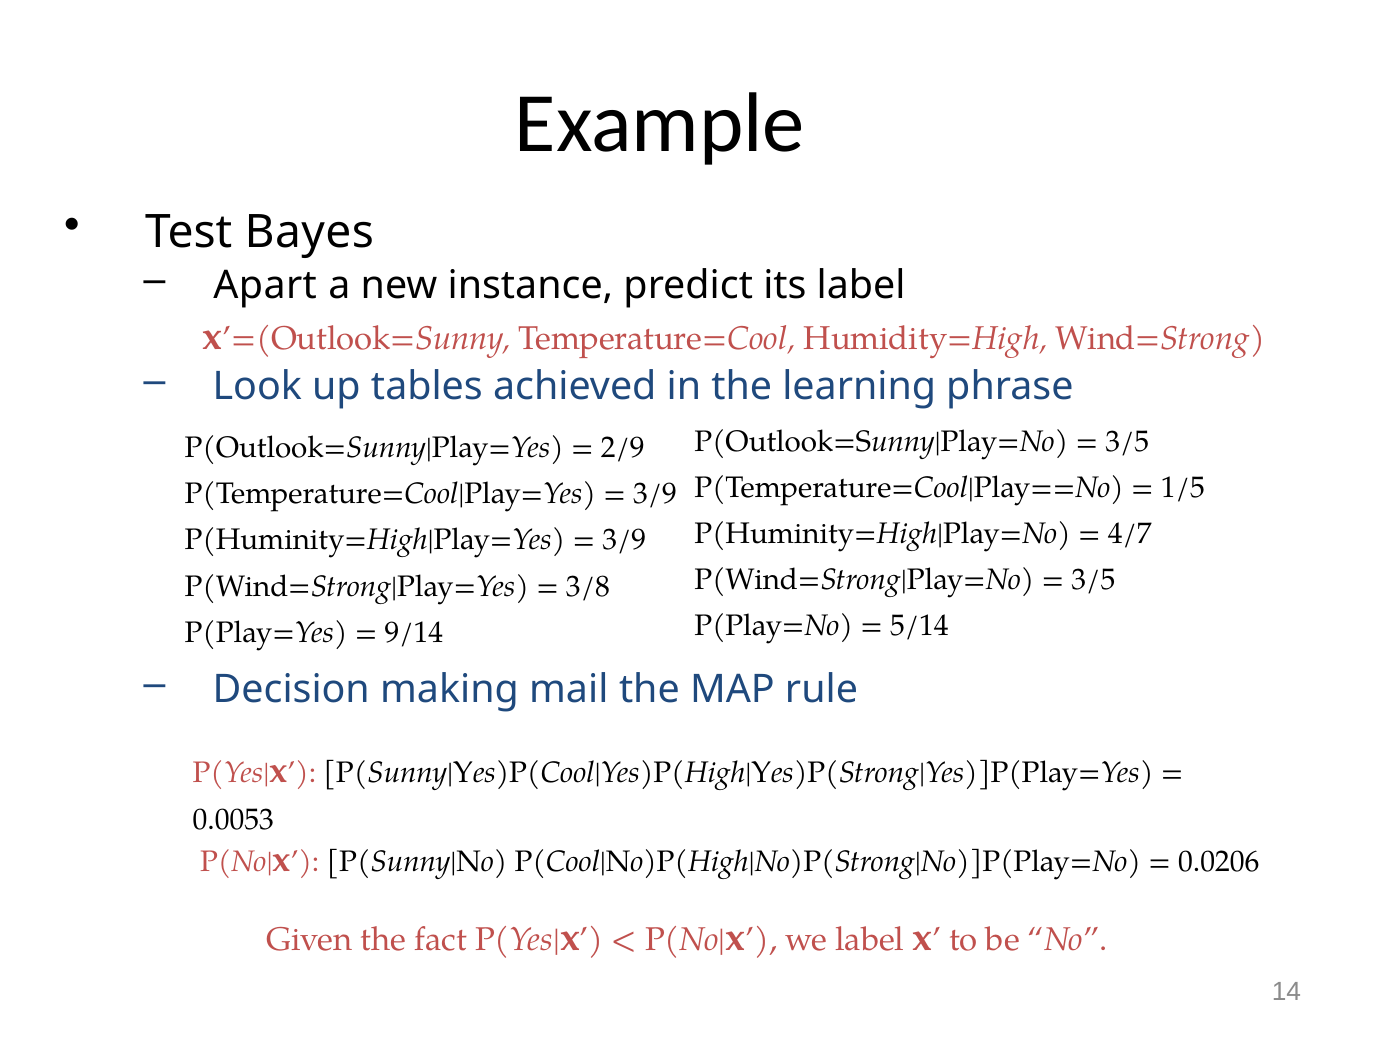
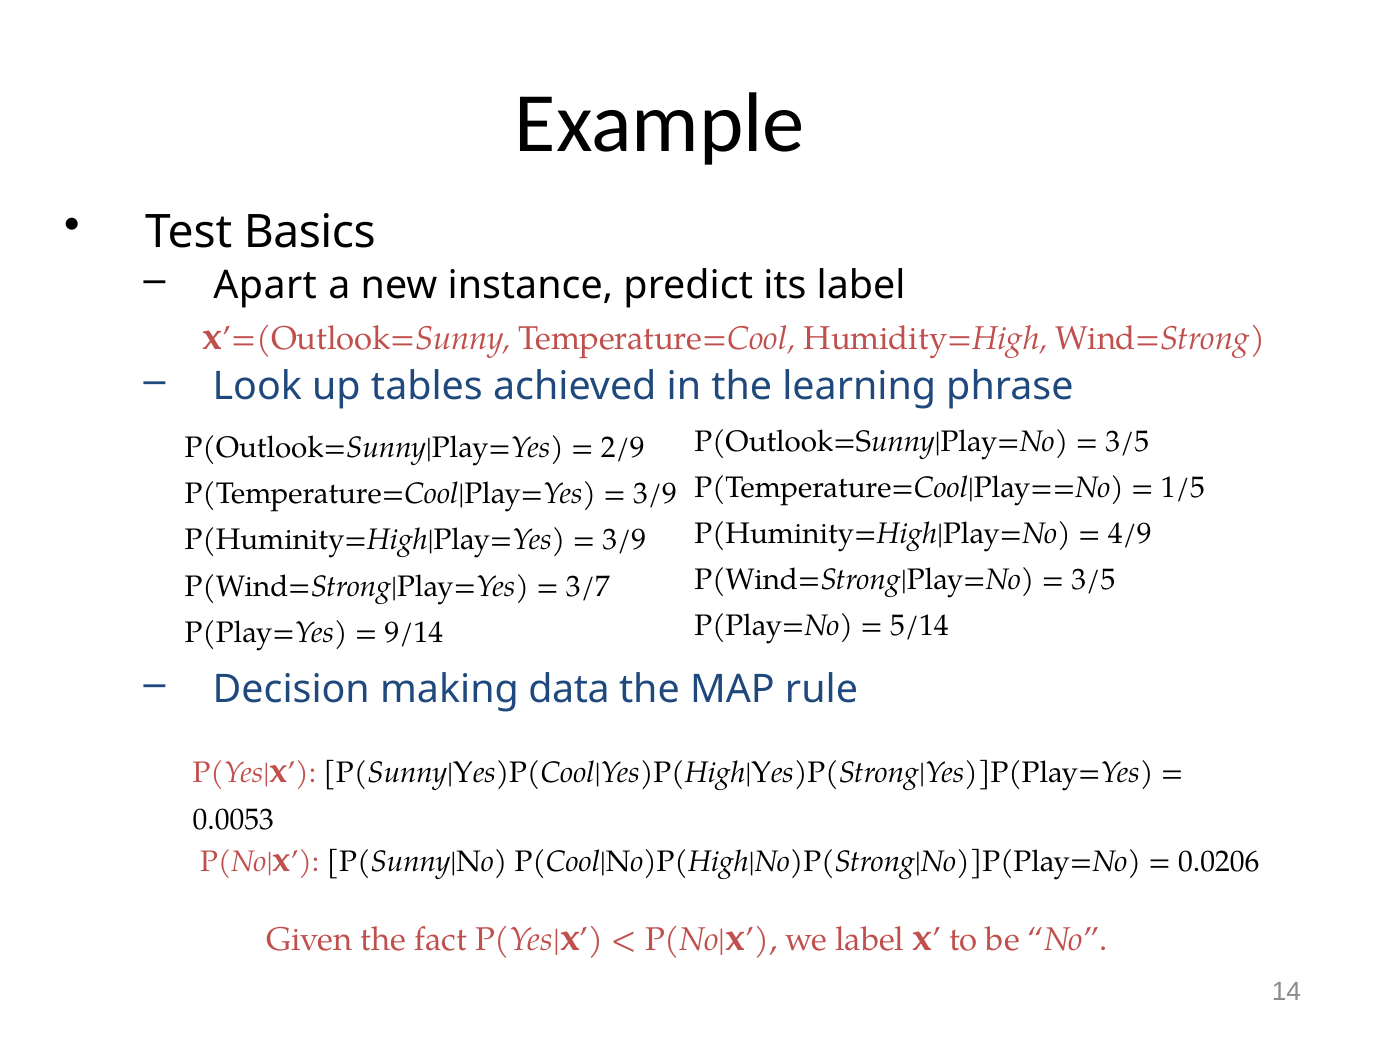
Bayes: Bayes -> Basics
4/7: 4/7 -> 4/9
3/8: 3/8 -> 3/7
mail: mail -> data
